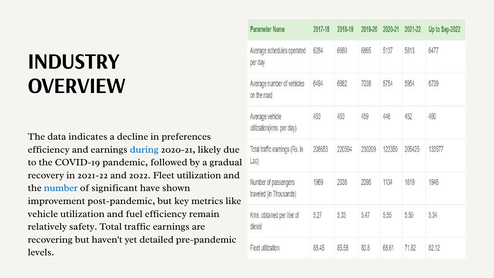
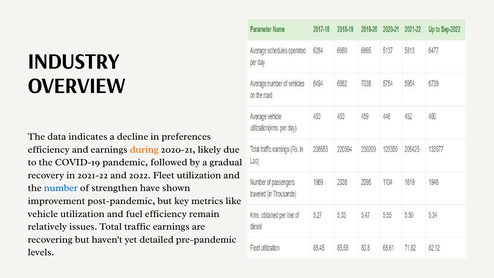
during colour: blue -> orange
significant: significant -> strengthen
safety: safety -> issues
